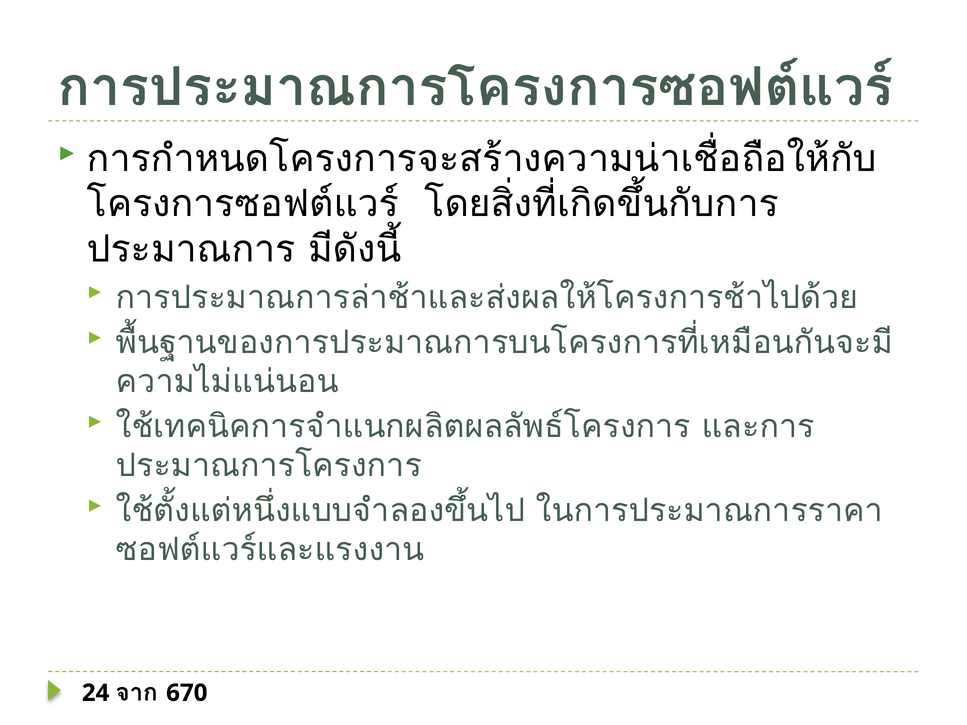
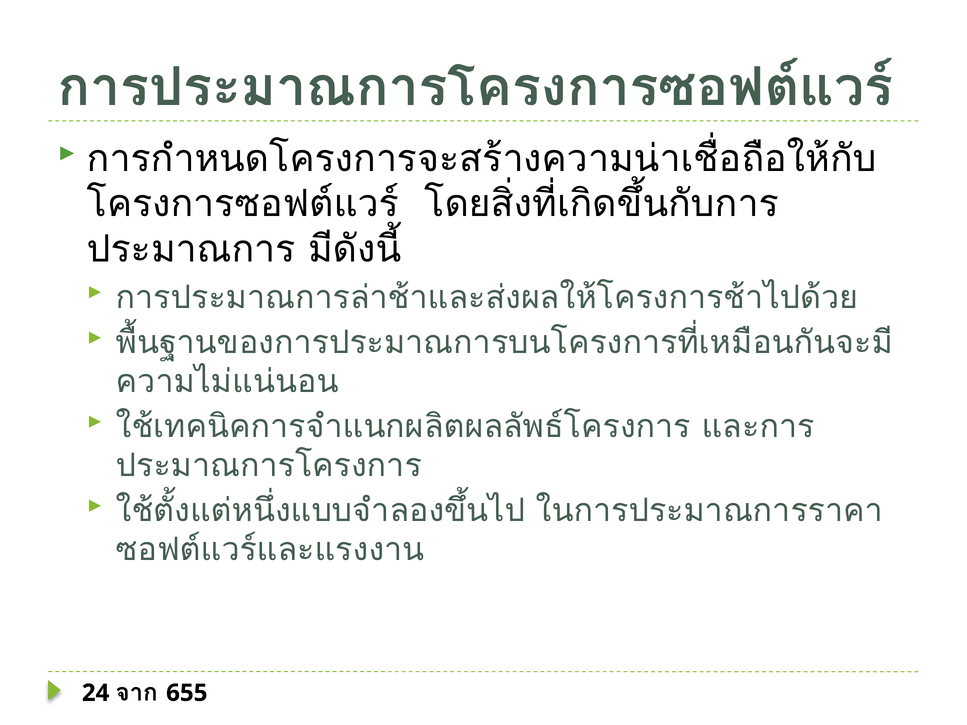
670: 670 -> 655
